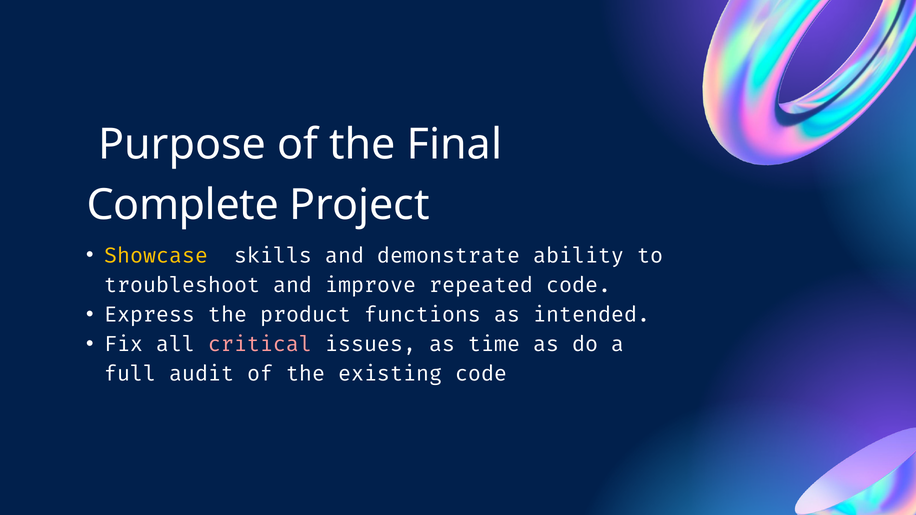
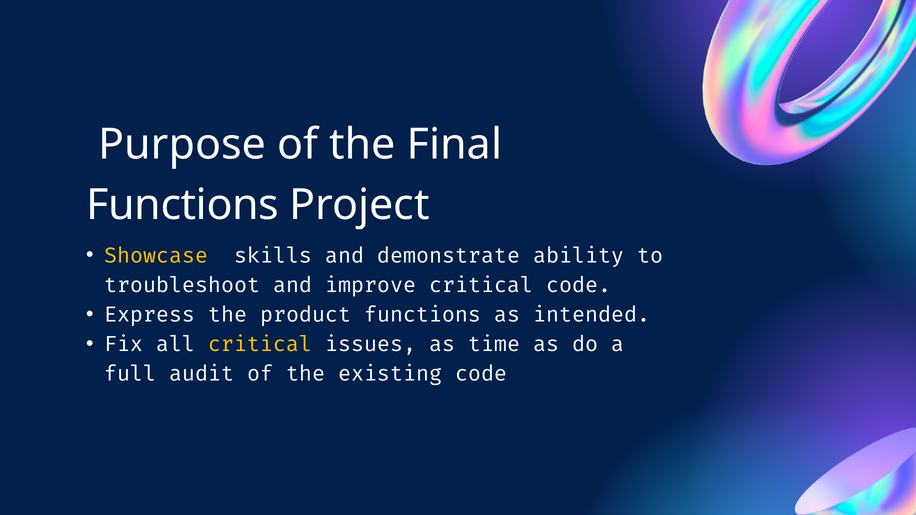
Complete at (183, 205): Complete -> Functions
improve repeated: repeated -> critical
critical at (260, 344) colour: pink -> yellow
